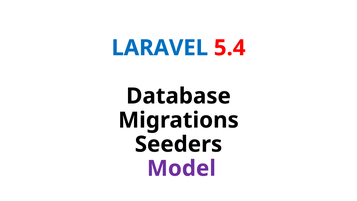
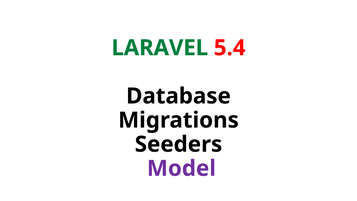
LARAVEL colour: blue -> green
